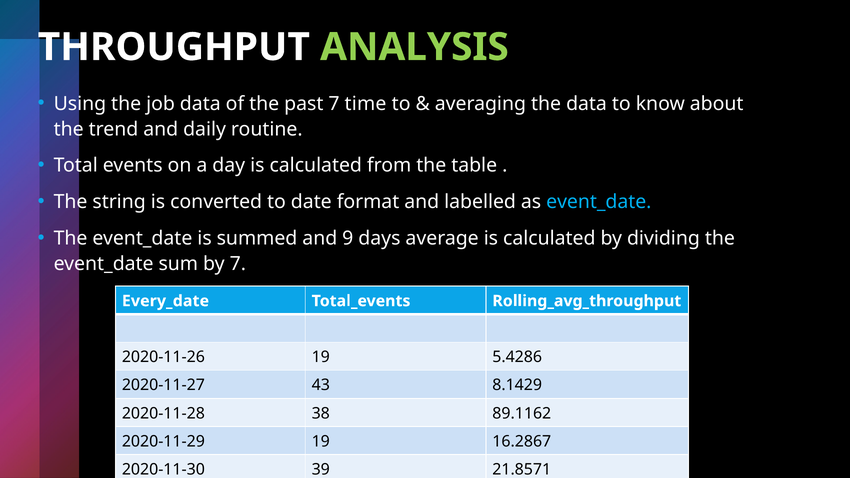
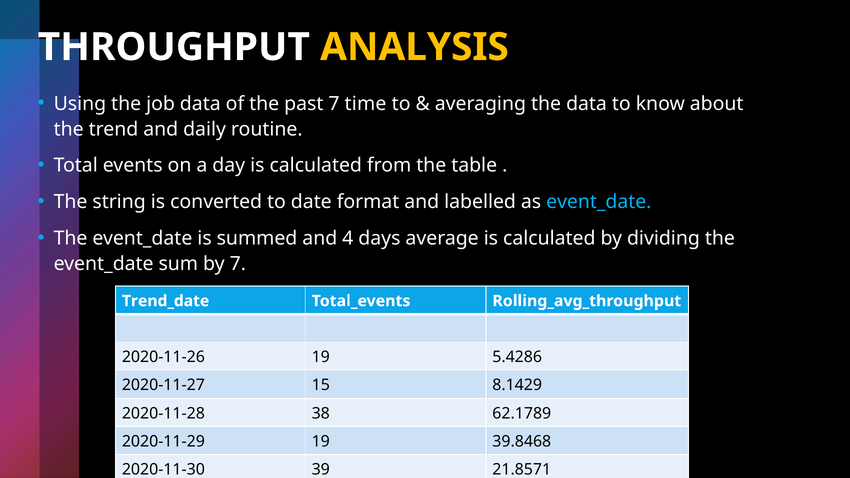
ANALYSIS colour: light green -> yellow
9: 9 -> 4
Every_date: Every_date -> Trend_date
43: 43 -> 15
89.1162: 89.1162 -> 62.1789
16.2867: 16.2867 -> 39.8468
